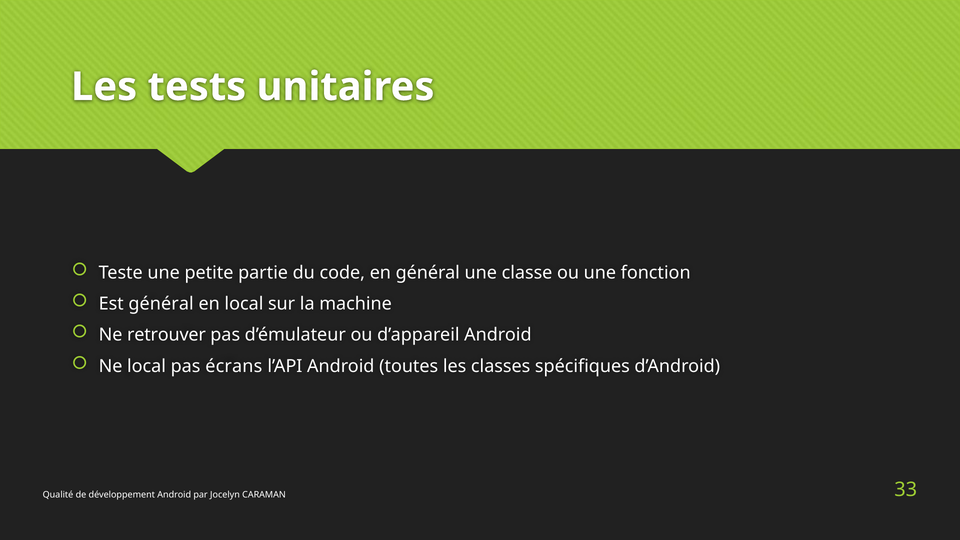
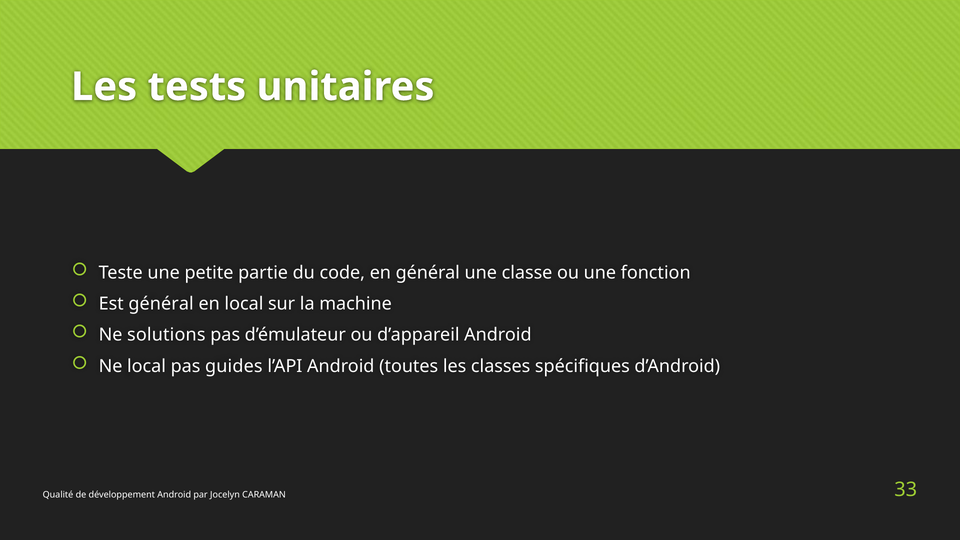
retrouver: retrouver -> solutions
écrans: écrans -> guides
